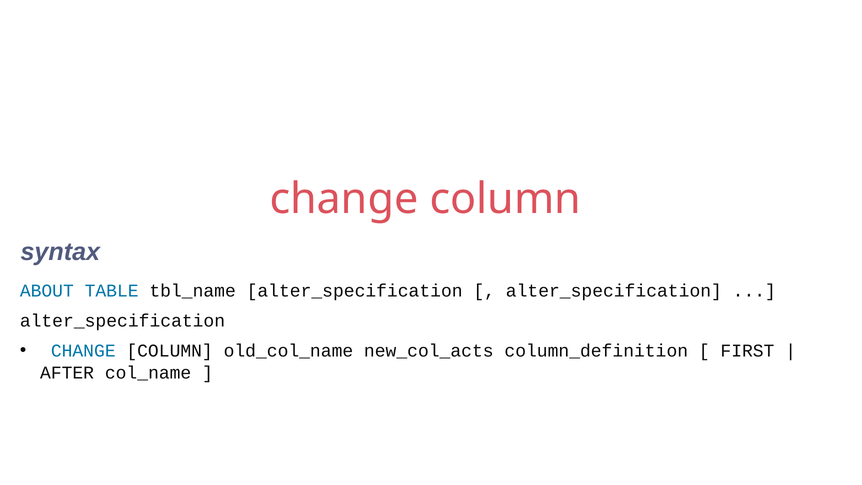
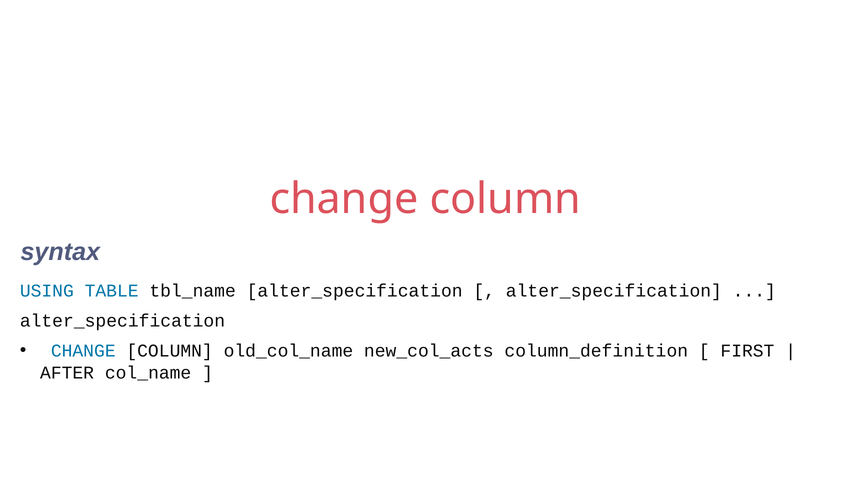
ABOUT: ABOUT -> USING
